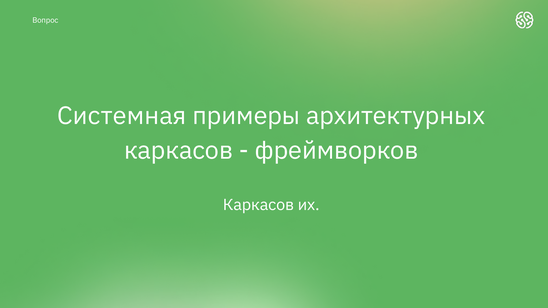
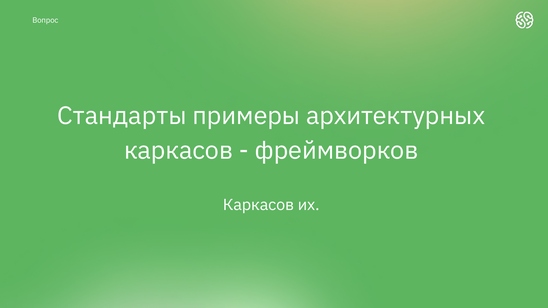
Системная: Системная -> Стандарты
